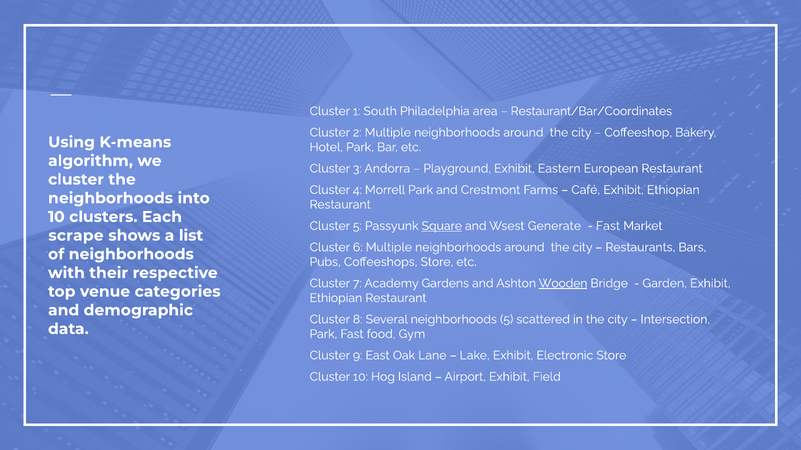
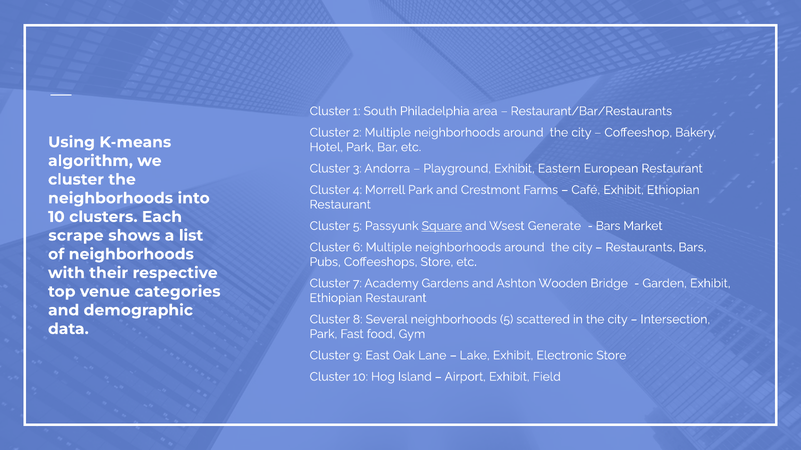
Restaurant/Bar/Coordinates: Restaurant/Bar/Coordinates -> Restaurant/Bar/Restaurants
Fast at (608, 226): Fast -> Bars
Wooden underline: present -> none
